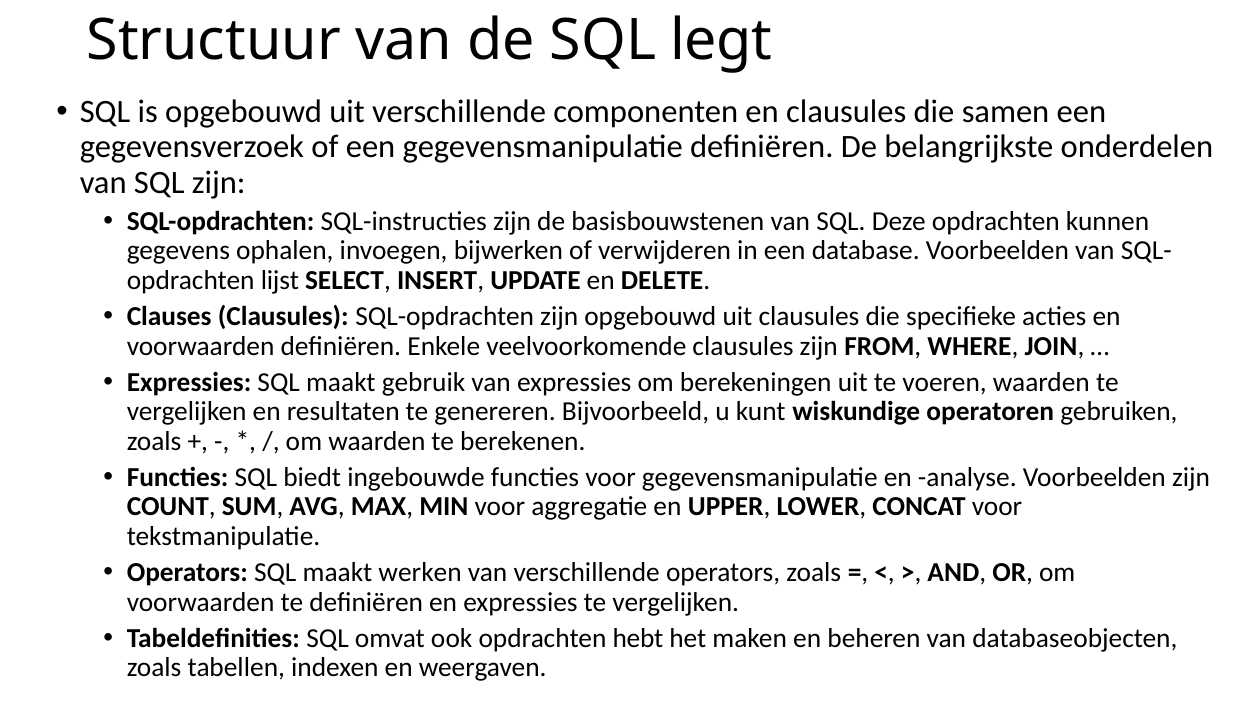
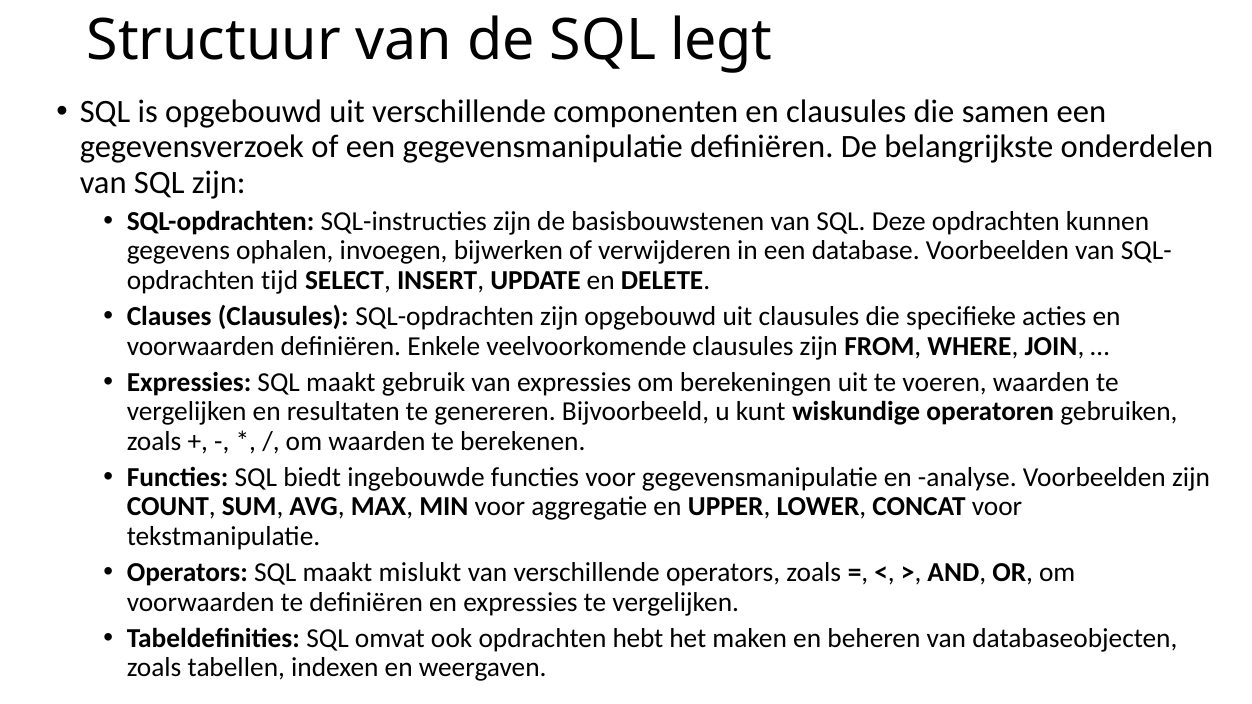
lijst: lijst -> tijd
werken: werken -> mislukt
